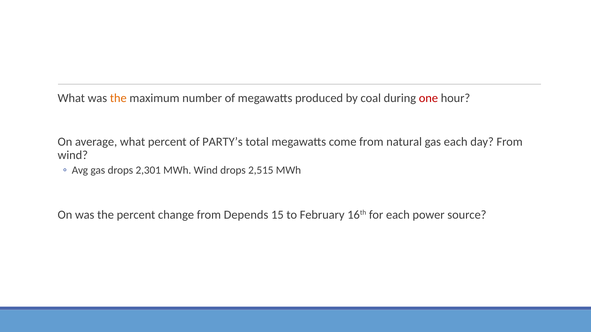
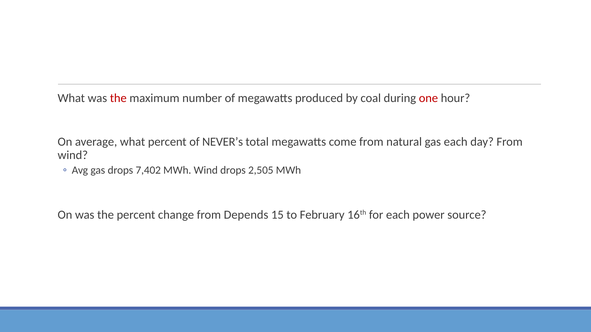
the at (118, 98) colour: orange -> red
PARTY’s: PARTY’s -> NEVER’s
2,301: 2,301 -> 7,402
2,515: 2,515 -> 2,505
